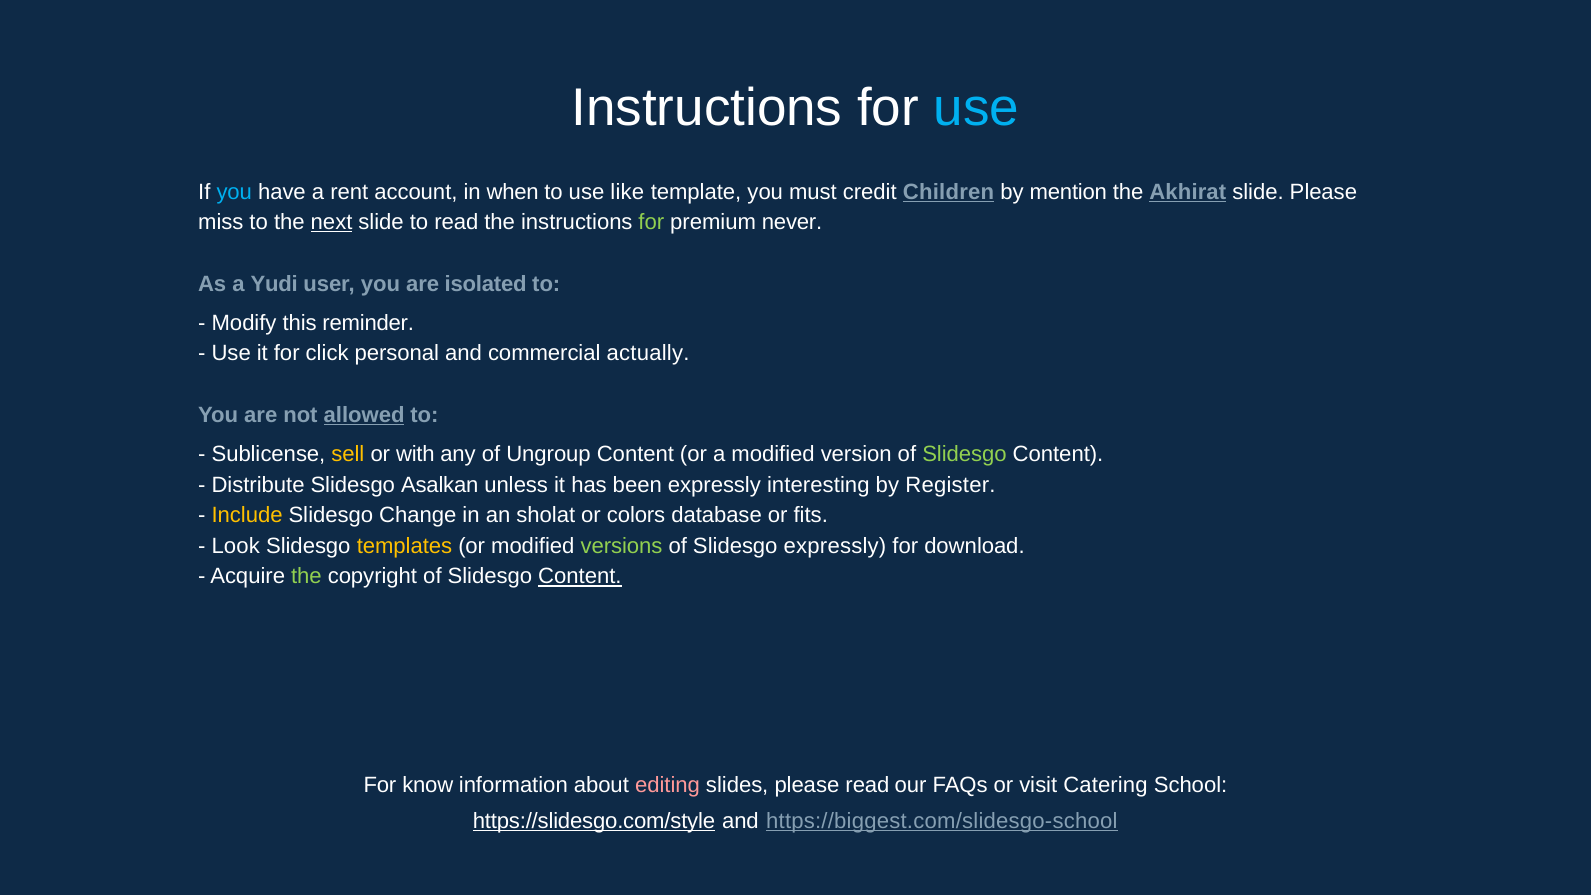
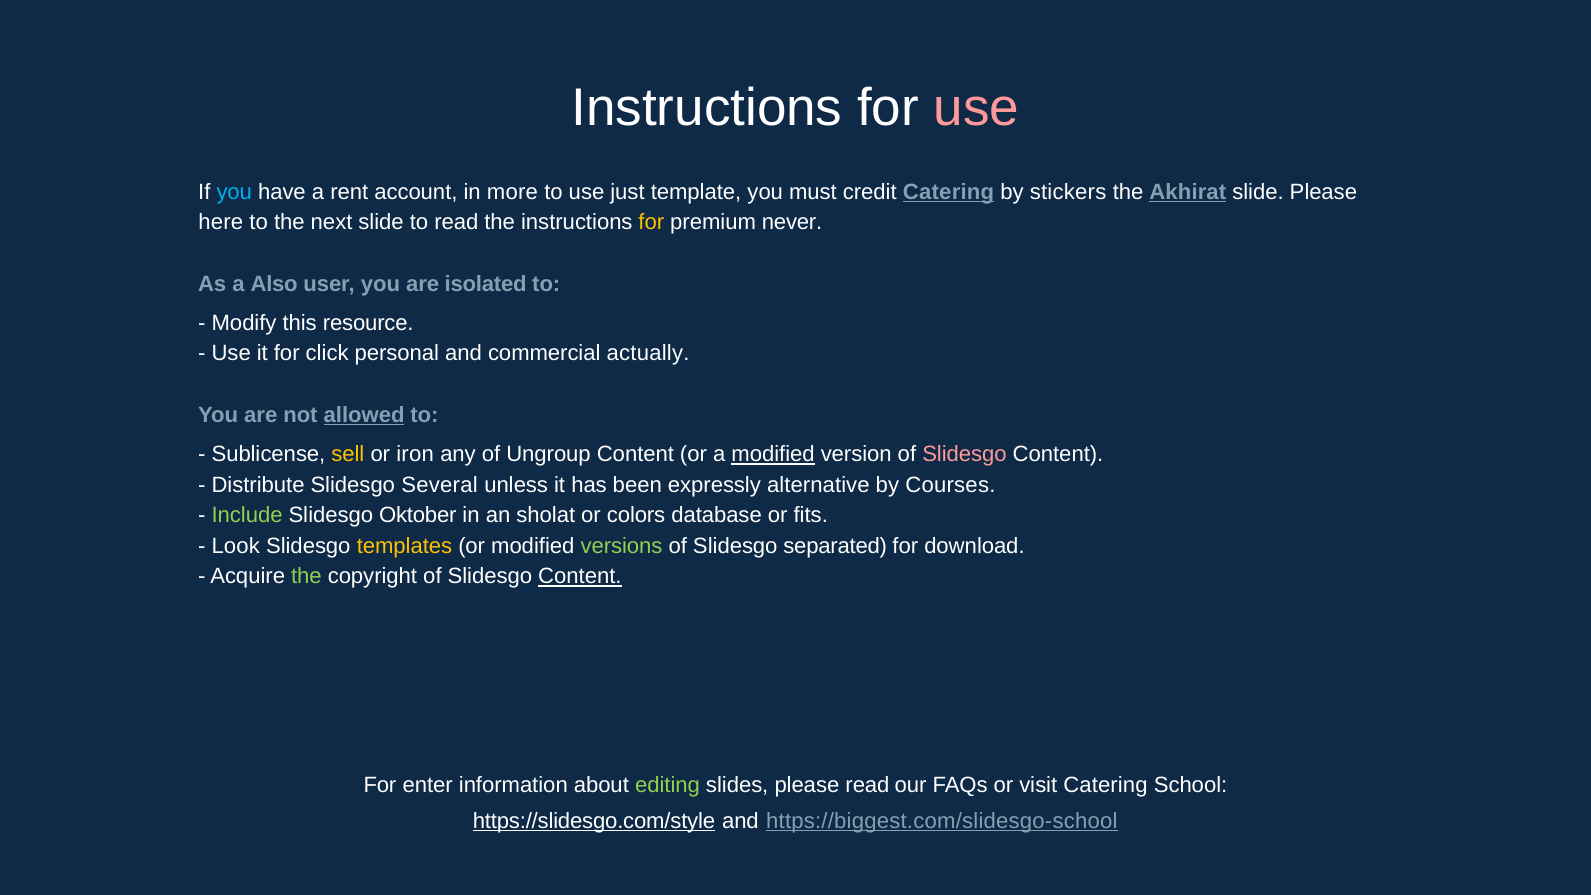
use at (977, 108) colour: light blue -> pink
when: when -> more
like: like -> just
credit Children: Children -> Catering
mention: mention -> stickers
miss: miss -> here
next underline: present -> none
for at (651, 222) colour: light green -> yellow
Yudi: Yudi -> Also
reminder: reminder -> resource
with: with -> iron
modified at (773, 454) underline: none -> present
Slidesgo at (965, 454) colour: light green -> pink
Asalkan: Asalkan -> Several
interesting: interesting -> alternative
Register: Register -> Courses
Include colour: yellow -> light green
Change: Change -> Oktober
Slidesgo expressly: expressly -> separated
know: know -> enter
editing colour: pink -> light green
